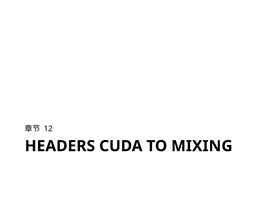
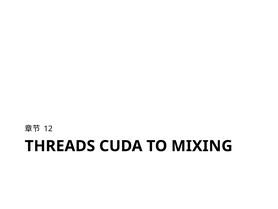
HEADERS: HEADERS -> THREADS
